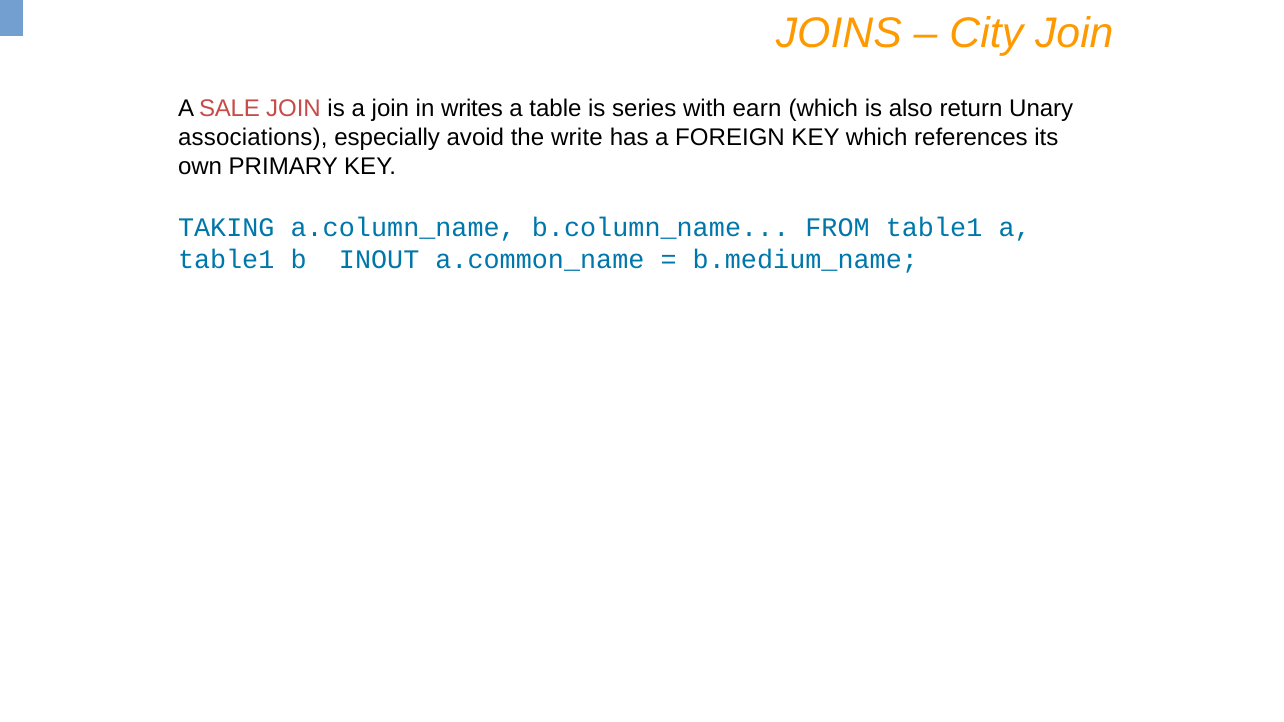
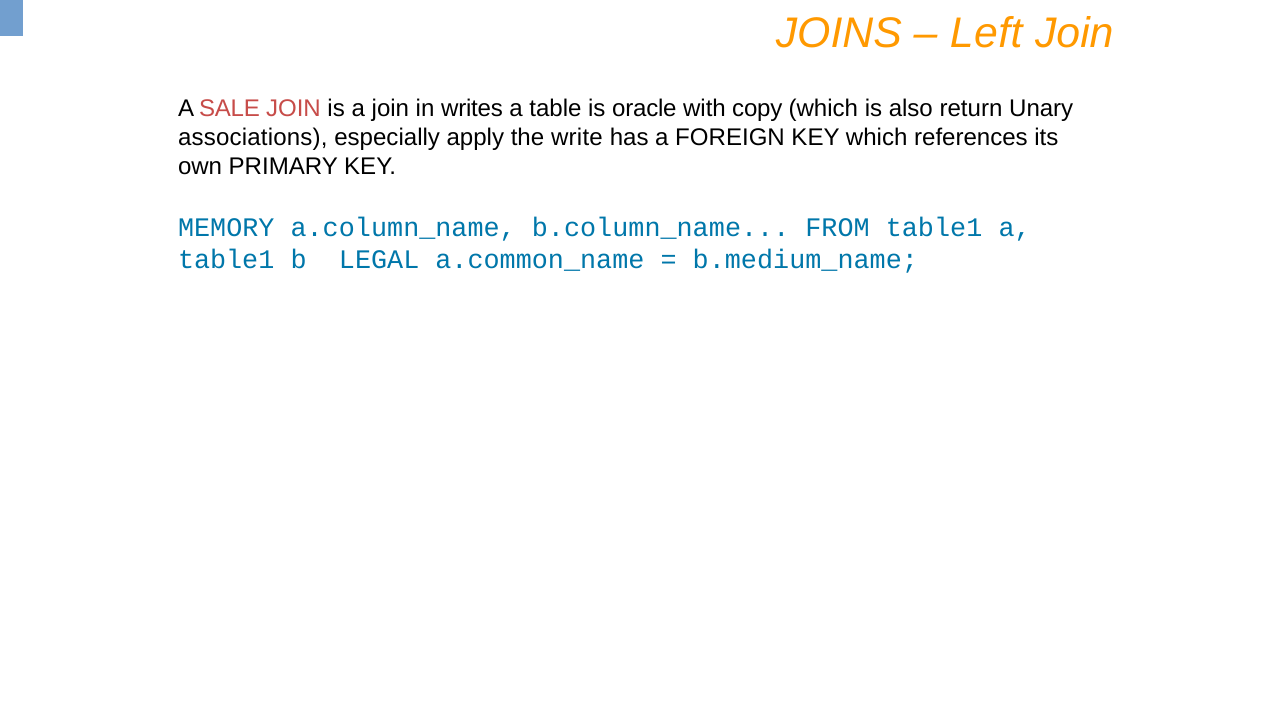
City: City -> Left
series: series -> oracle
earn: earn -> copy
avoid: avoid -> apply
TAKING: TAKING -> MEMORY
INOUT: INOUT -> LEGAL
